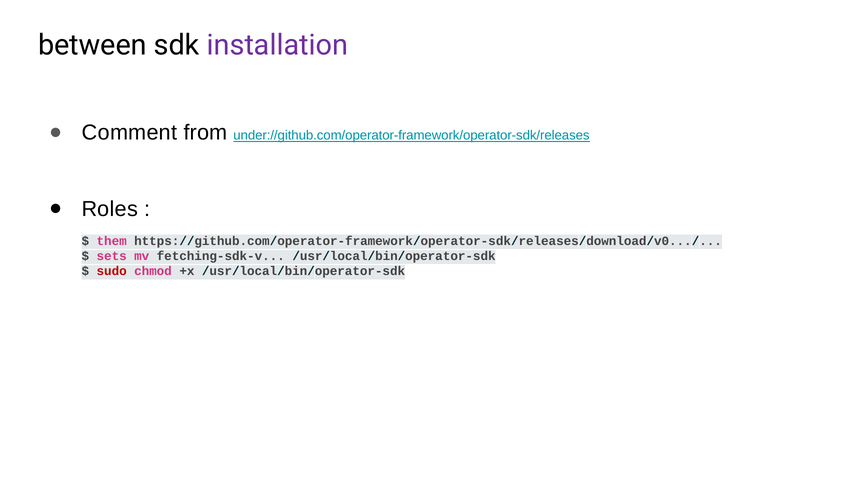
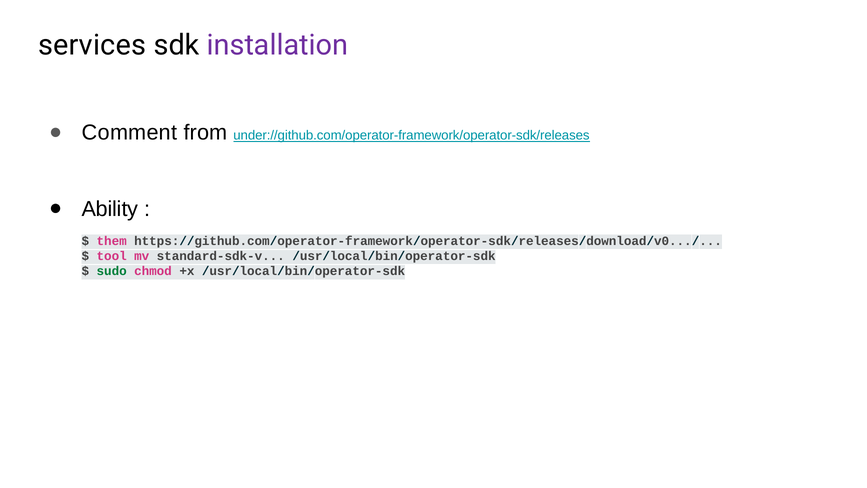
between: between -> services
Roles: Roles -> Ability
sets: sets -> tool
fetching-sdk-v: fetching-sdk-v -> standard-sdk-v
sudo colour: red -> green
